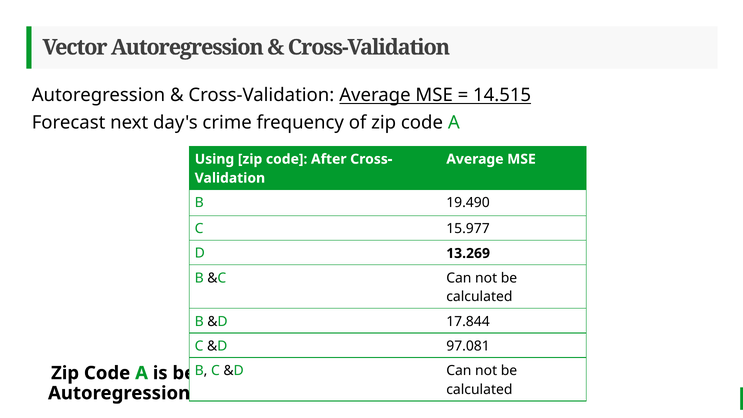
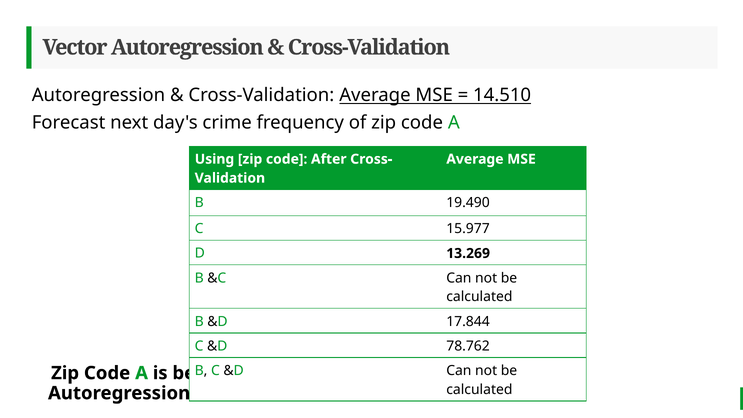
14.515: 14.515 -> 14.510
97.081: 97.081 -> 78.762
